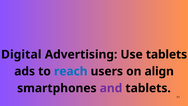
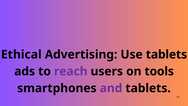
Digital: Digital -> Ethical
reach colour: blue -> purple
align: align -> tools
